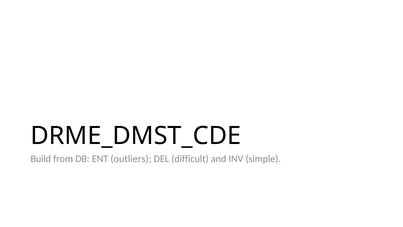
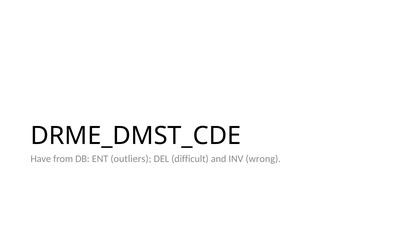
Build: Build -> Have
simple: simple -> wrong
